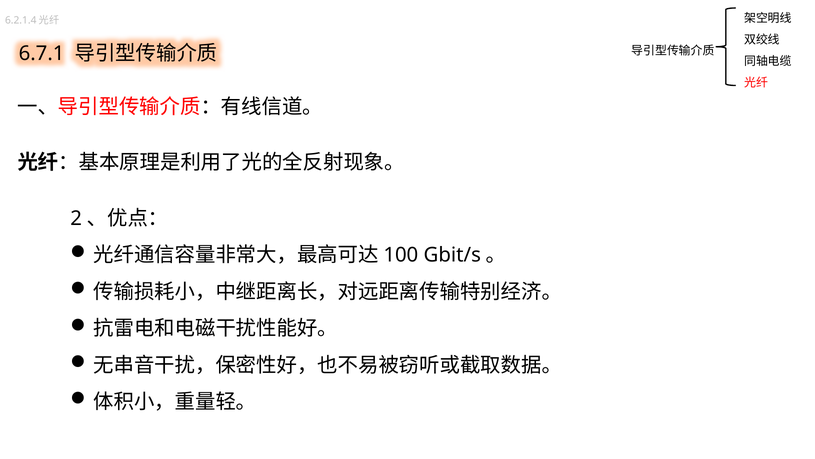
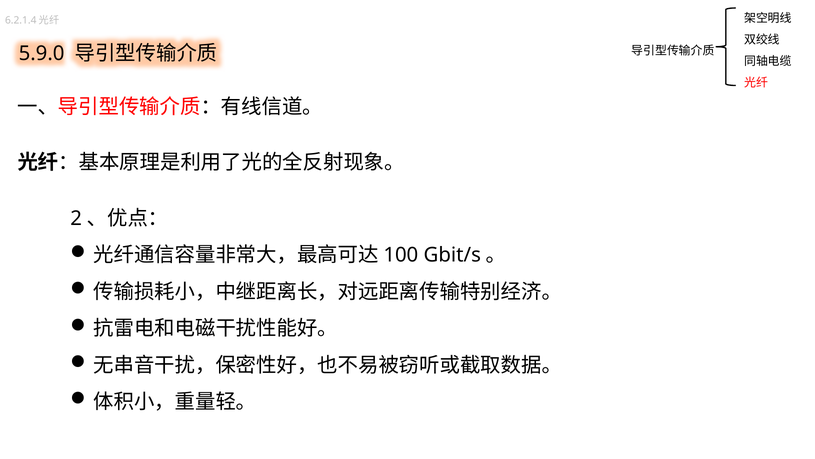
6.7.1: 6.7.1 -> 5.9.0
